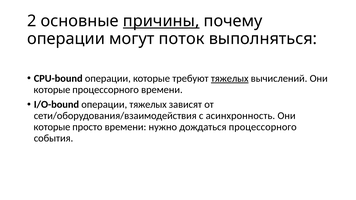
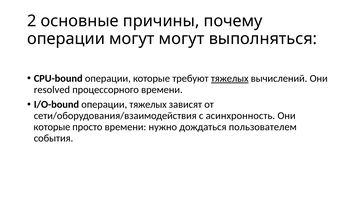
причины underline: present -> none
могут поток: поток -> могут
которые at (52, 90): которые -> resolved
дождаться процессорного: процессорного -> пользователем
